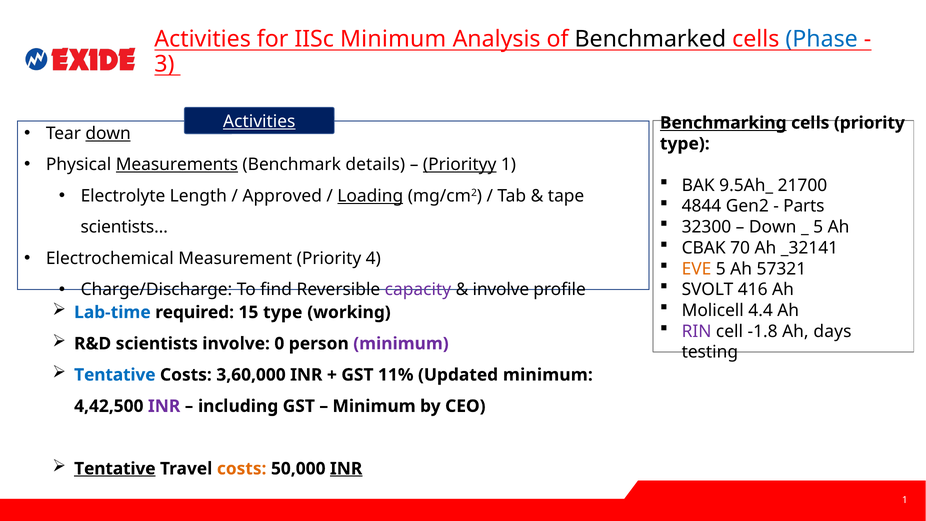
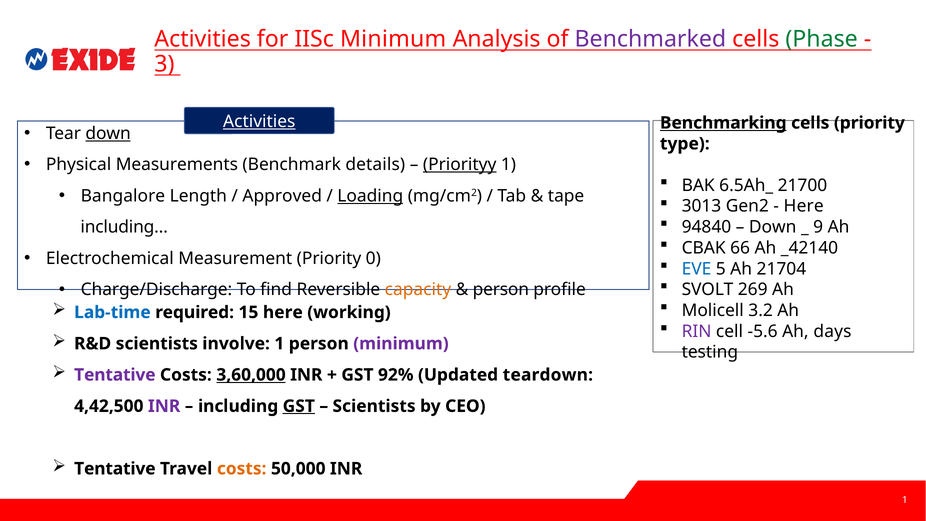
Benchmarked colour: black -> purple
Phase colour: blue -> green
Measurements underline: present -> none
9.5Ah_: 9.5Ah_ -> 6.5Ah_
Electrolyte: Electrolyte -> Bangalore
4844: 4844 -> 3013
Parts at (804, 206): Parts -> Here
32300: 32300 -> 94840
5 at (818, 227): 5 -> 9
scientists…: scientists… -> including…
70: 70 -> 66
_32141: _32141 -> _42140
4: 4 -> 0
EVE colour: orange -> blue
57321: 57321 -> 21704
416: 416 -> 269
capacity colour: purple -> orange
involve at (501, 290): involve -> person
4.4: 4.4 -> 3.2
15 type: type -> here
-1.8: -1.8 -> -5.6
involve 0: 0 -> 1
Tentative at (115, 375) colour: blue -> purple
3,60,000 underline: none -> present
11%: 11% -> 92%
Updated minimum: minimum -> teardown
GST at (299, 406) underline: none -> present
Minimum at (374, 406): Minimum -> Scientists
Tentative at (115, 469) underline: present -> none
INR at (346, 469) underline: present -> none
